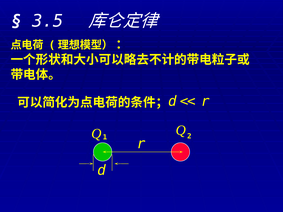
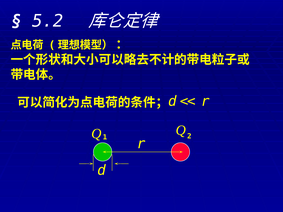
3.5: 3.5 -> 5.2
